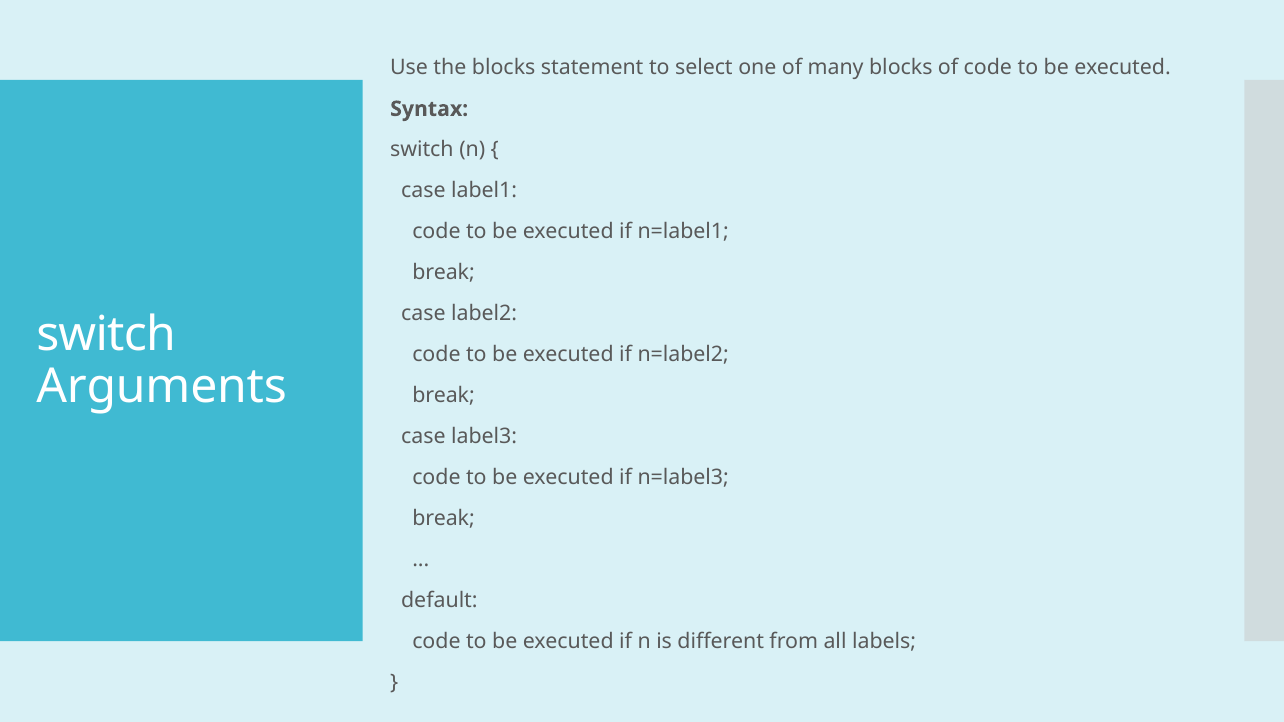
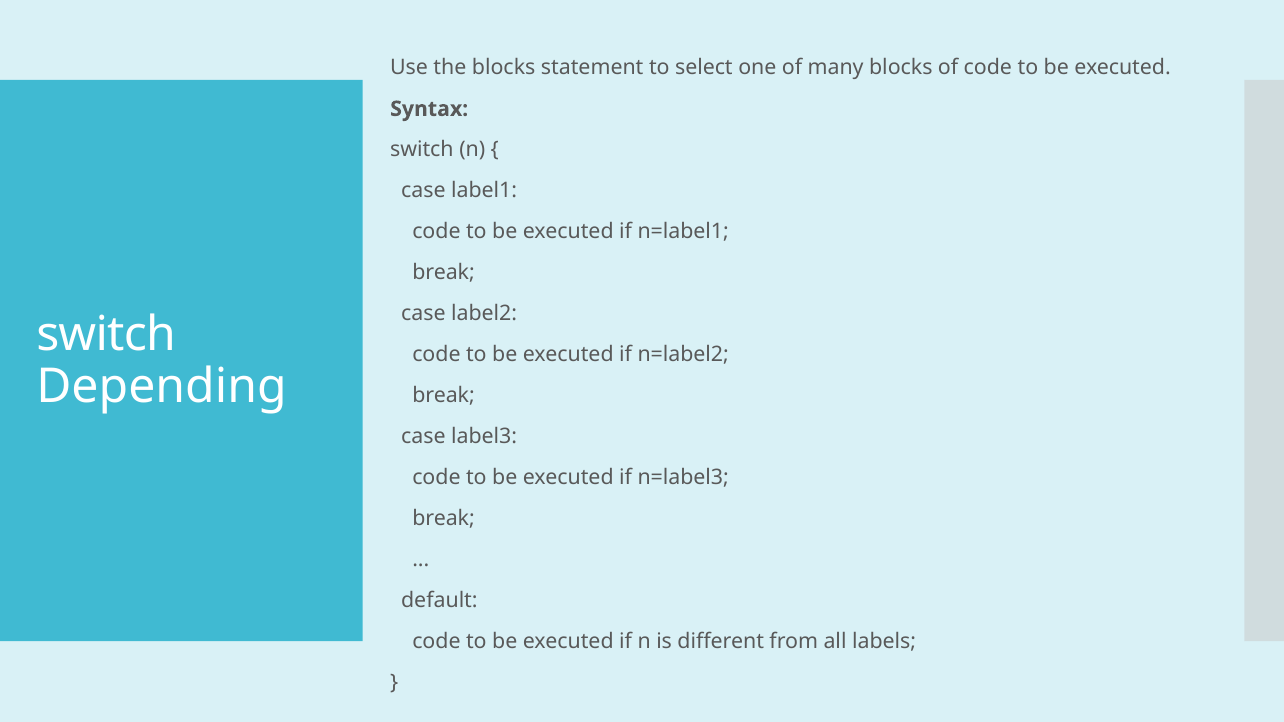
Arguments: Arguments -> Depending
